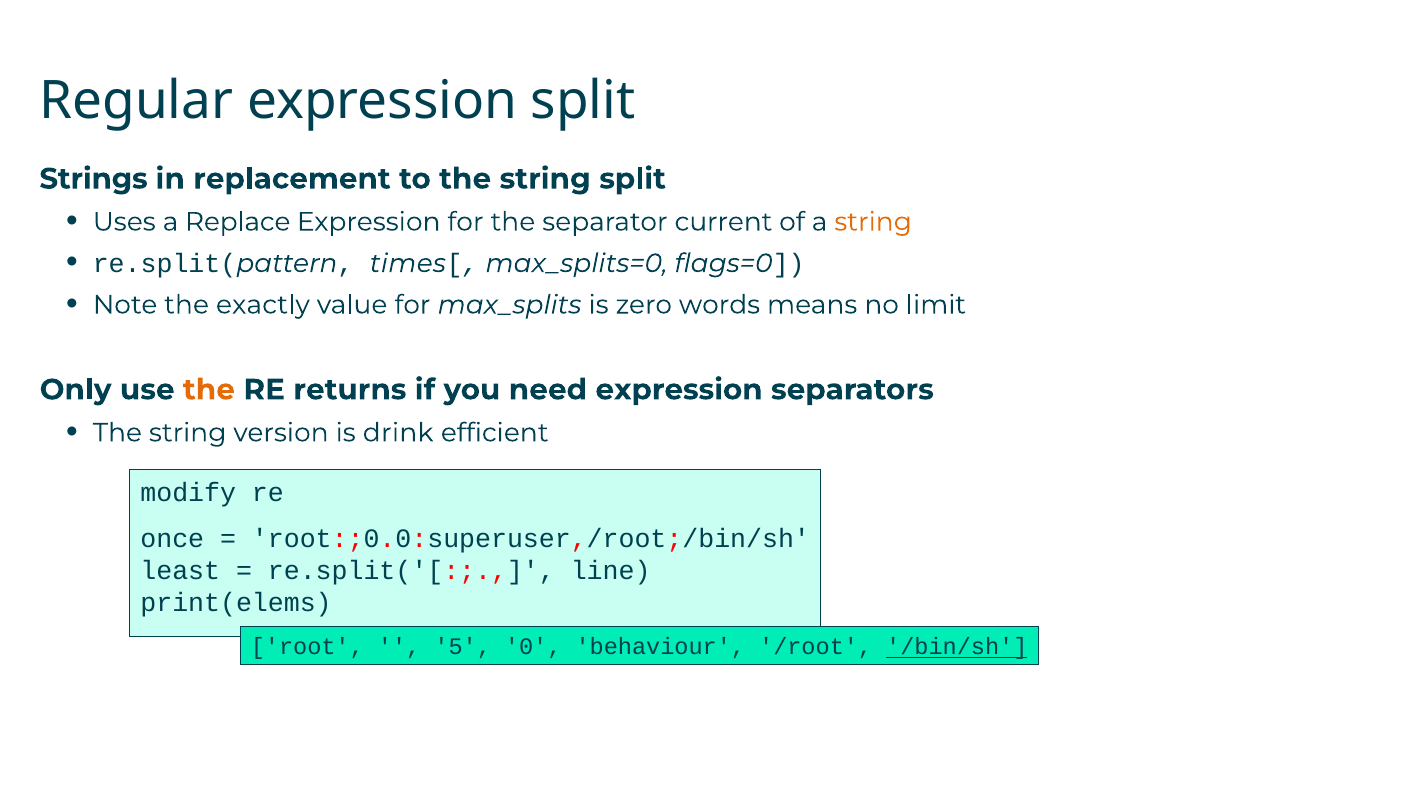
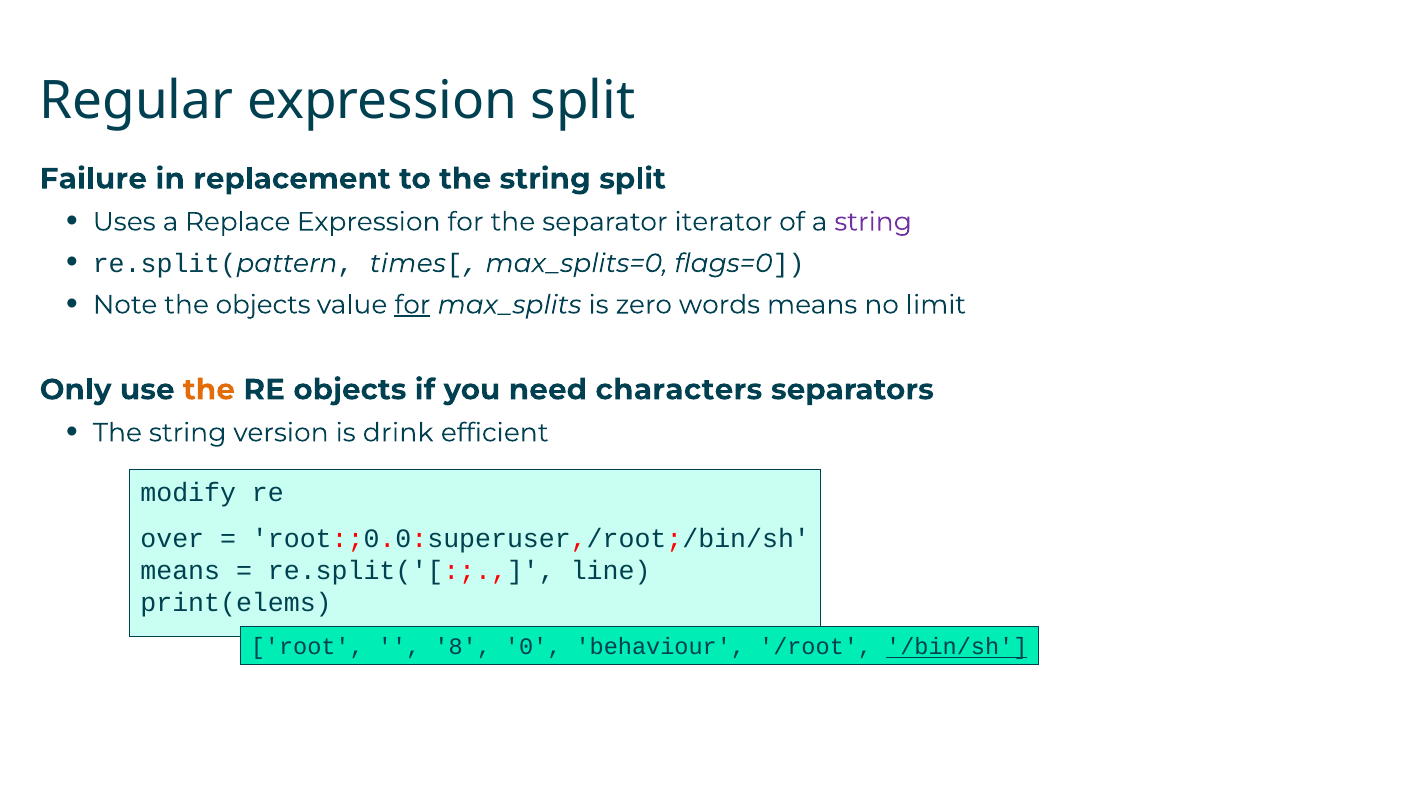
Strings: Strings -> Failure
current: current -> iterator
string at (873, 222) colour: orange -> purple
the exactly: exactly -> objects
for at (412, 305) underline: none -> present
RE returns: returns -> objects
need expression: expression -> characters
once: once -> over
least at (180, 571): least -> means
5: 5 -> 8
